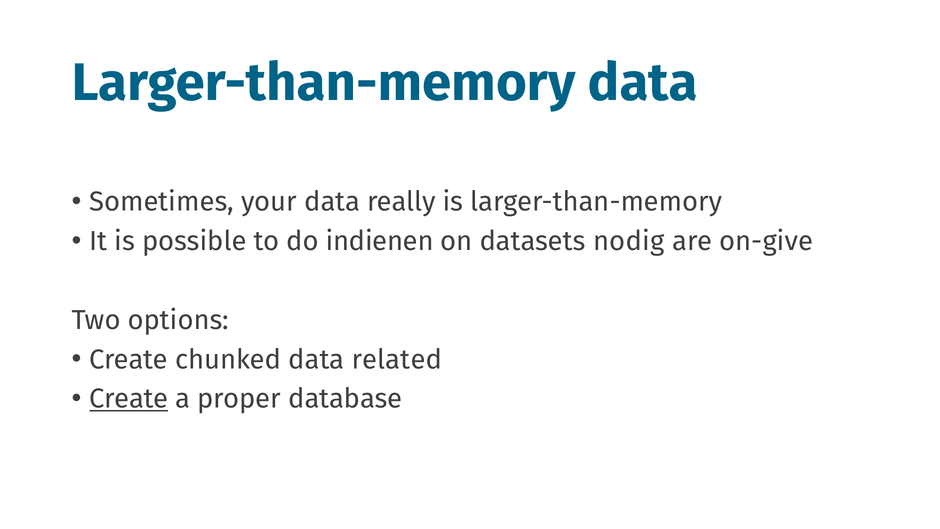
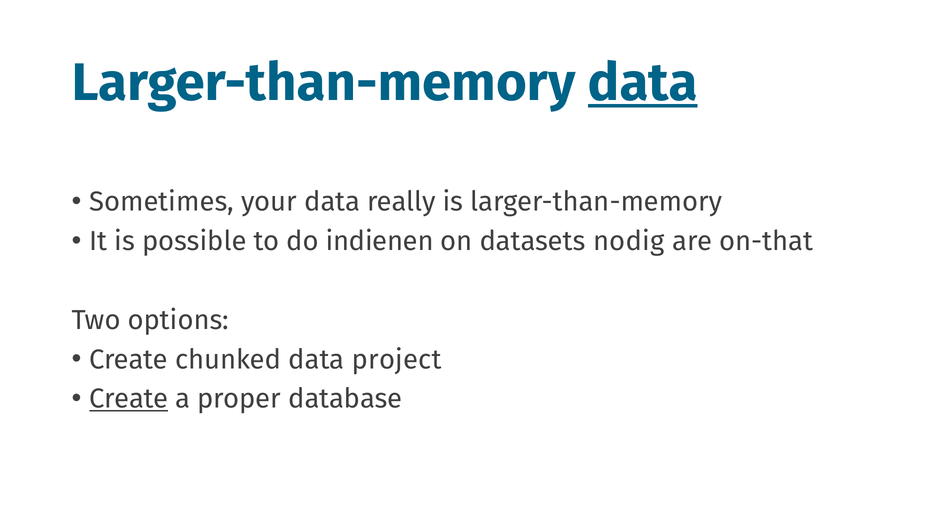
data at (643, 83) underline: none -> present
on-give: on-give -> on-that
related: related -> project
